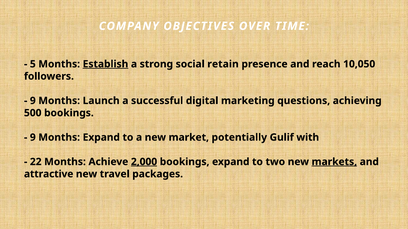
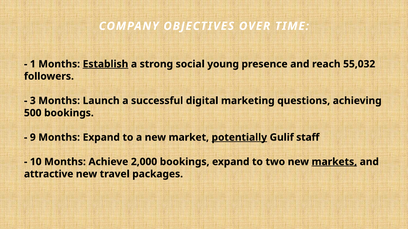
5: 5 -> 1
retain: retain -> young
10,050: 10,050 -> 55,032
9 at (33, 101): 9 -> 3
potentially underline: none -> present
with: with -> staff
22: 22 -> 10
2,000 underline: present -> none
